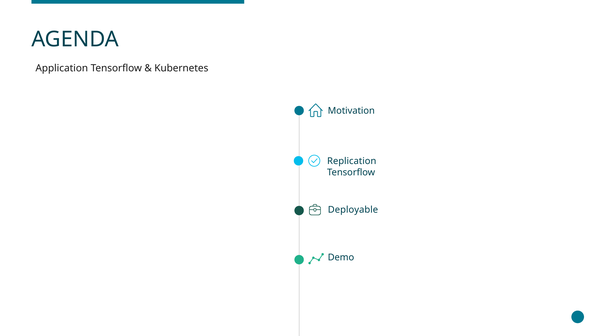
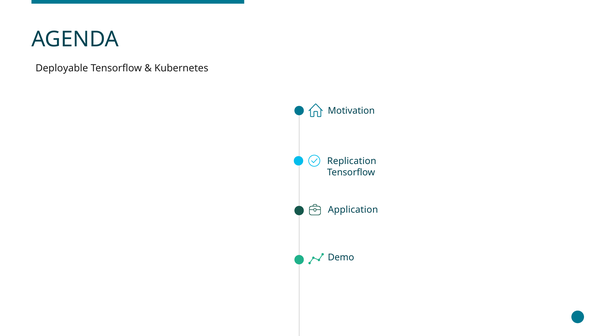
Application: Application -> Deployable
Deployable: Deployable -> Application
